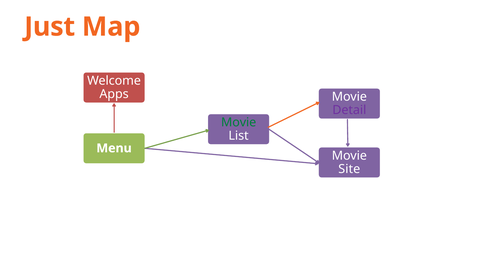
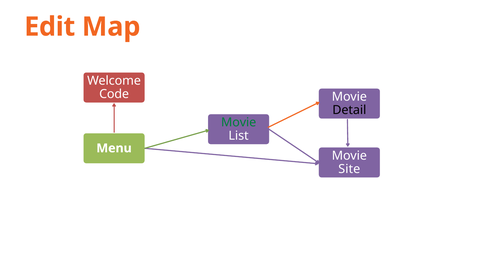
Just: Just -> Edit
Apps: Apps -> Code
Detail colour: purple -> black
